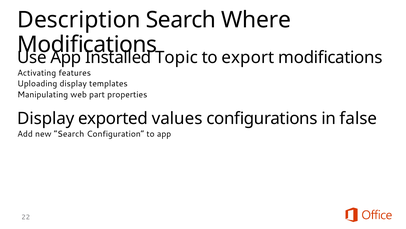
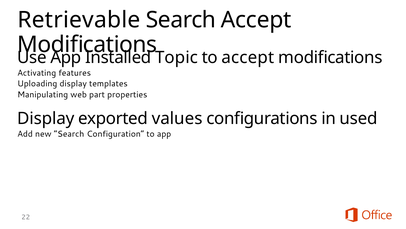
Description: Description -> Retrievable
Search Where: Where -> Accept
to export: export -> accept
false: false -> used
